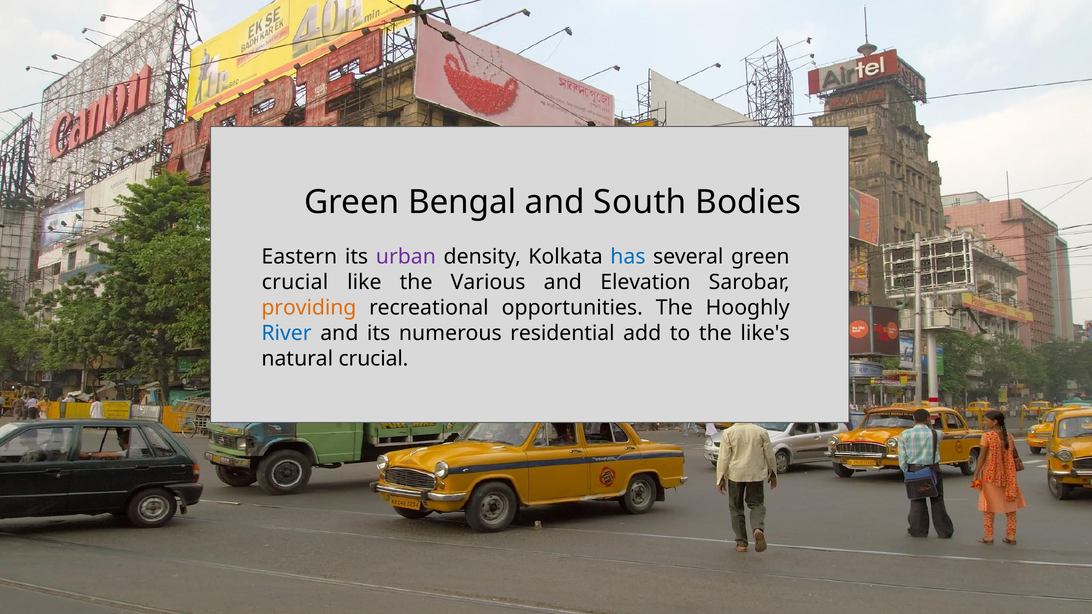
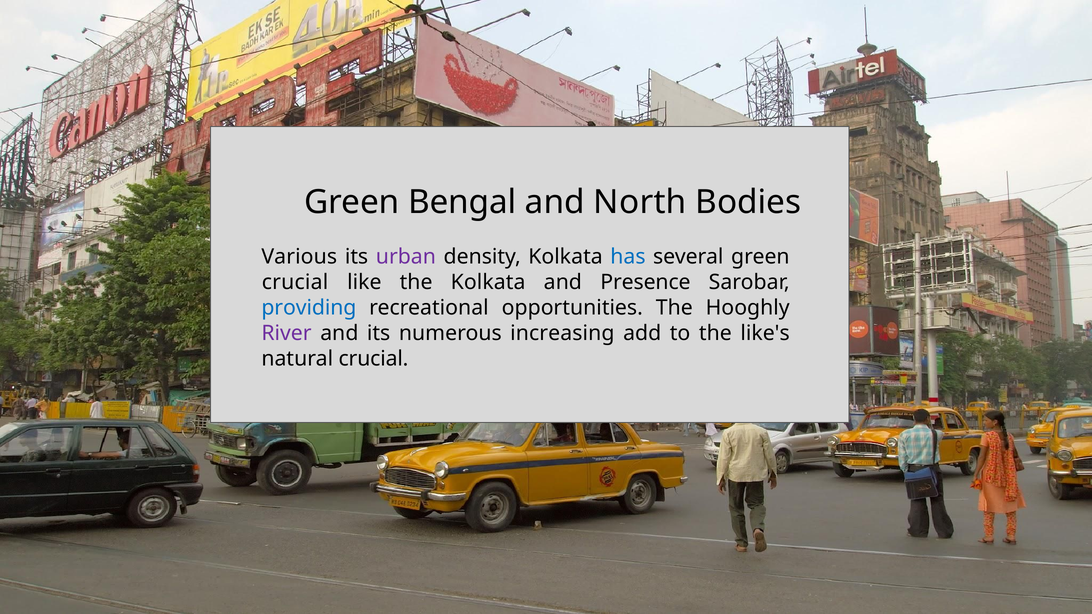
South: South -> North
Eastern: Eastern -> Various
the Various: Various -> Kolkata
Elevation: Elevation -> Presence
providing colour: orange -> blue
River colour: blue -> purple
residential: residential -> increasing
